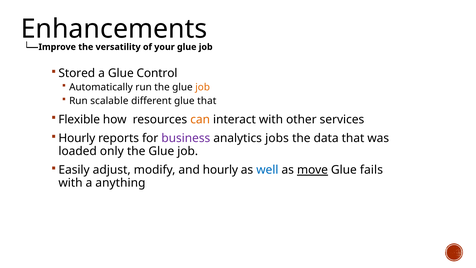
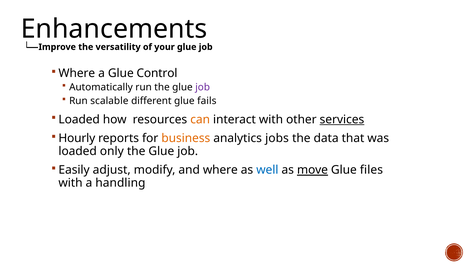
Stored at (77, 73): Stored -> Where
job at (203, 87) colour: orange -> purple
glue that: that -> fails
Flexible at (79, 119): Flexible -> Loaded
services underline: none -> present
business colour: purple -> orange
and hourly: hourly -> where
fails: fails -> files
anything: anything -> handling
